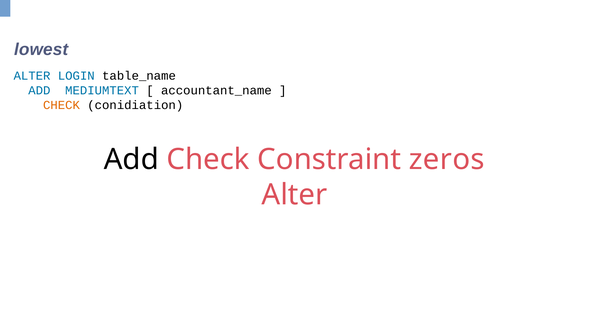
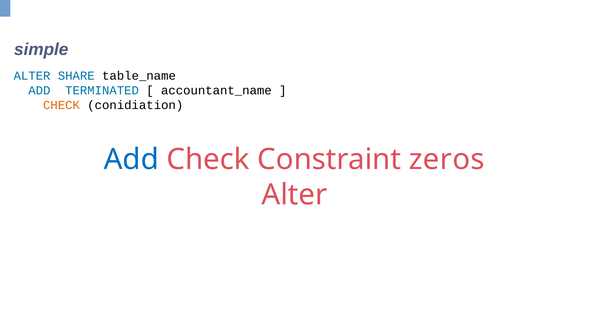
lowest: lowest -> simple
LOGIN: LOGIN -> SHARE
MEDIUMTEXT: MEDIUMTEXT -> TERMINATED
Add at (131, 160) colour: black -> blue
